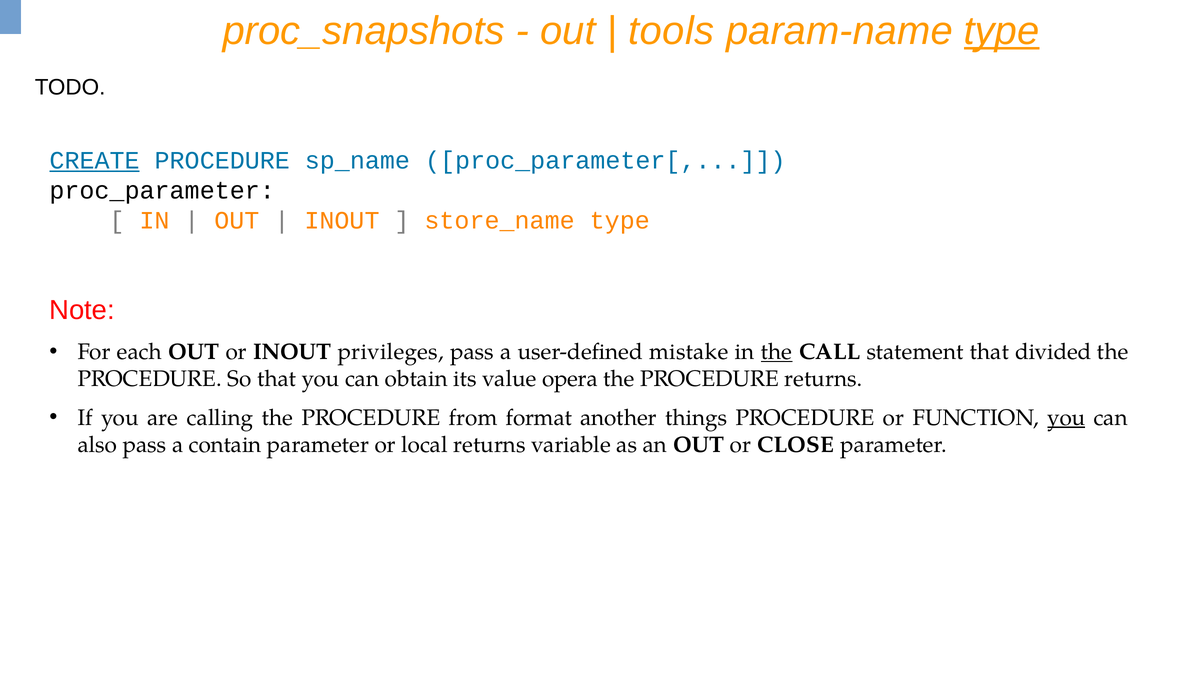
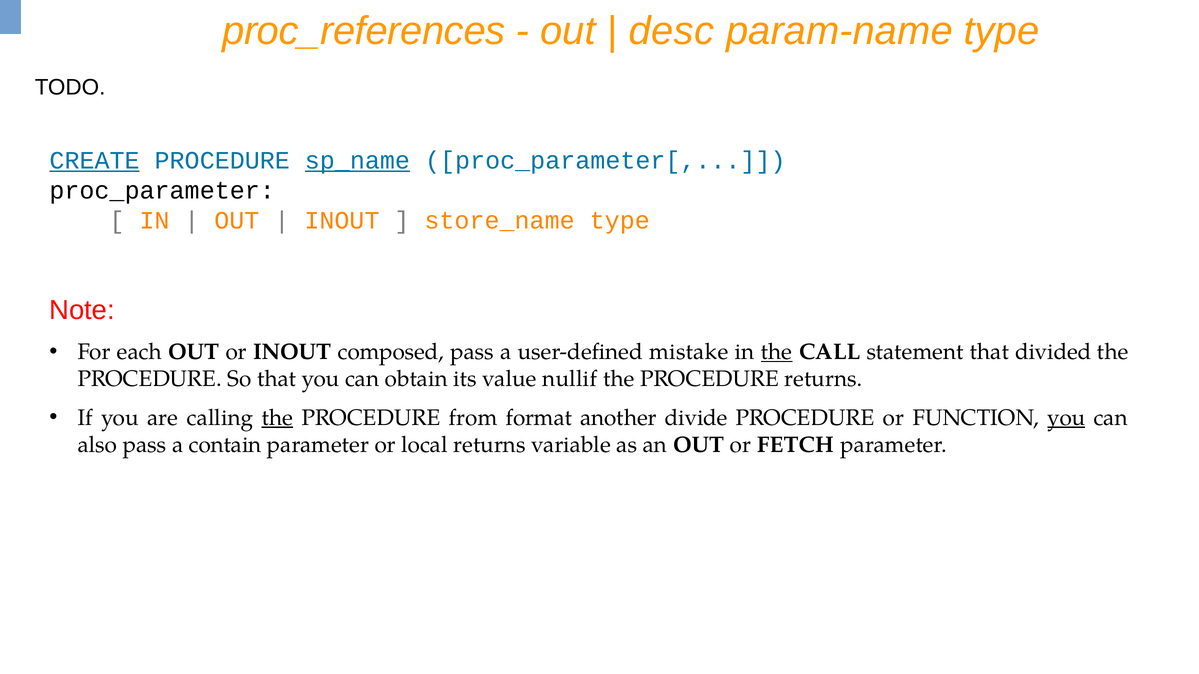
proc_snapshots: proc_snapshots -> proc_references
tools: tools -> desc
type at (1002, 31) underline: present -> none
sp_name underline: none -> present
privileges: privileges -> composed
opera: opera -> nullif
the at (277, 418) underline: none -> present
things: things -> divide
CLOSE: CLOSE -> FETCH
